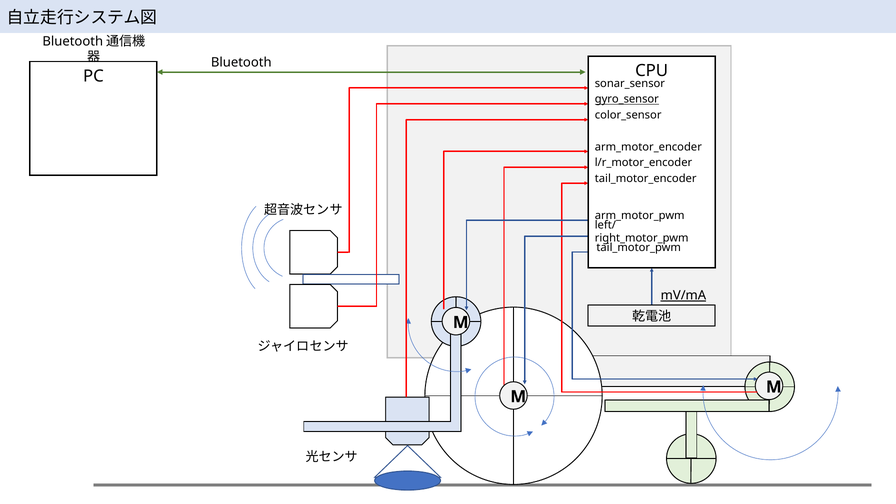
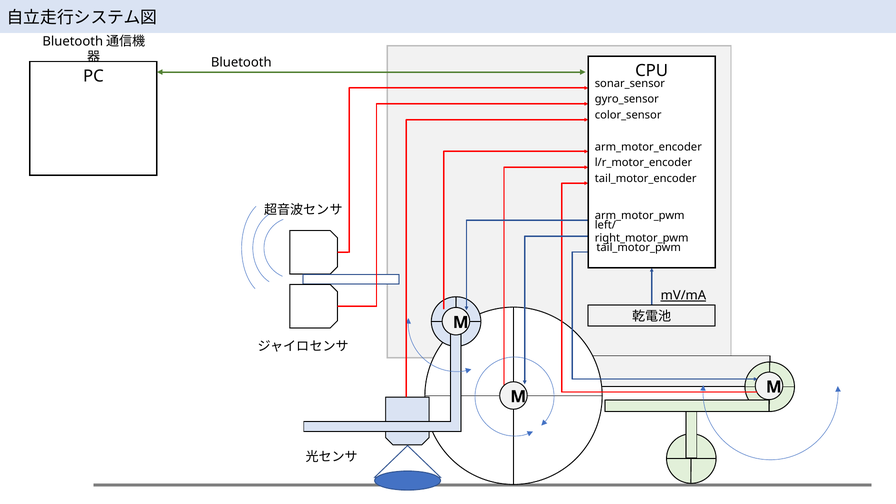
gyro_sensor underline: present -> none
